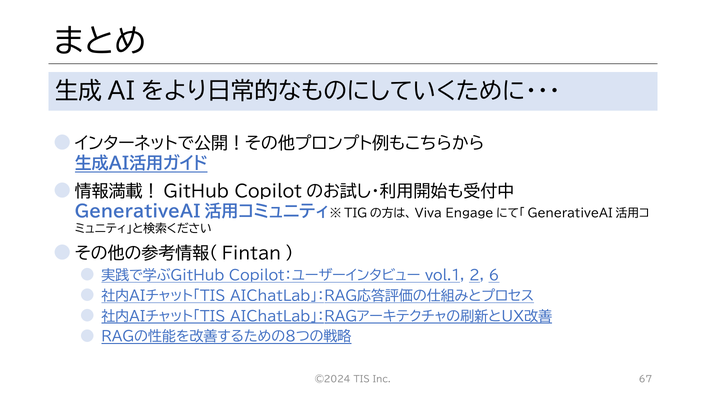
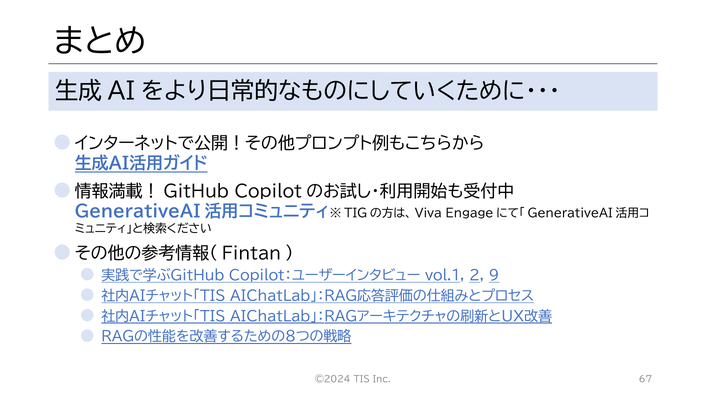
6: 6 -> 9
